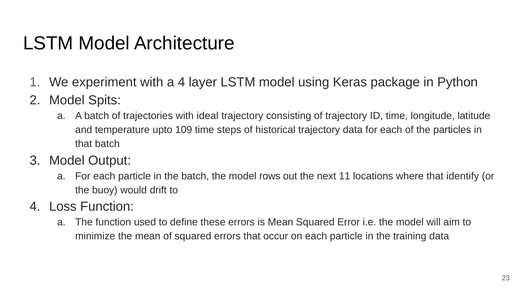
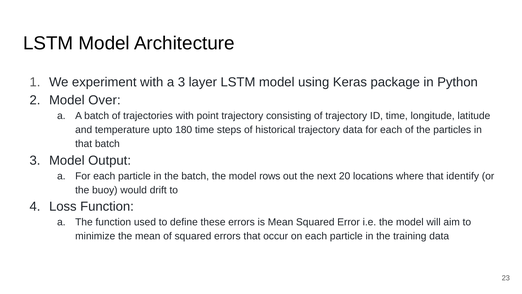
a 4: 4 -> 3
Spits: Spits -> Over
ideal: ideal -> point
109: 109 -> 180
11: 11 -> 20
